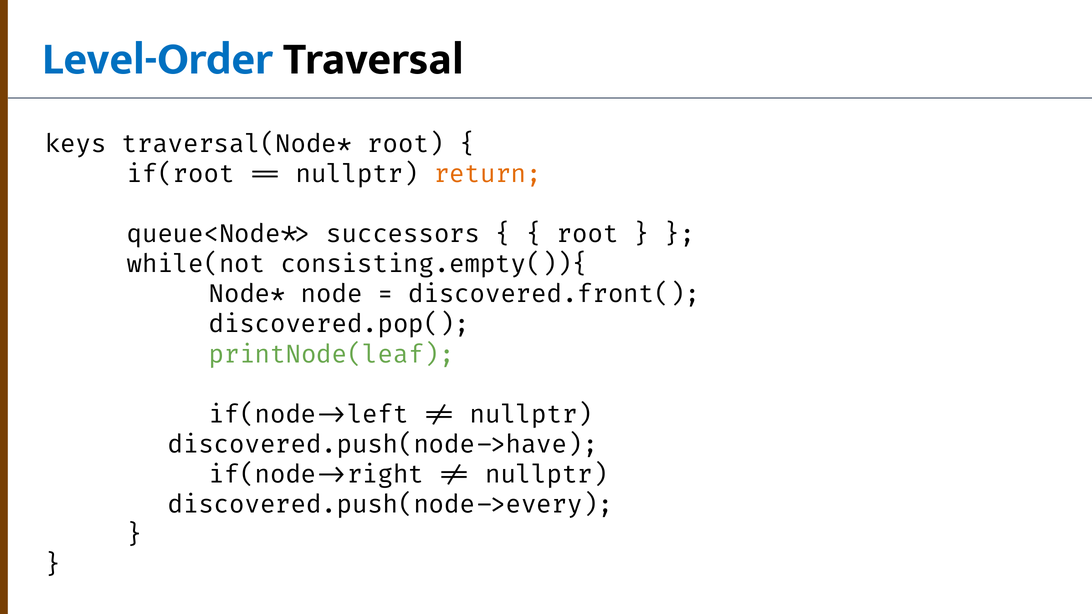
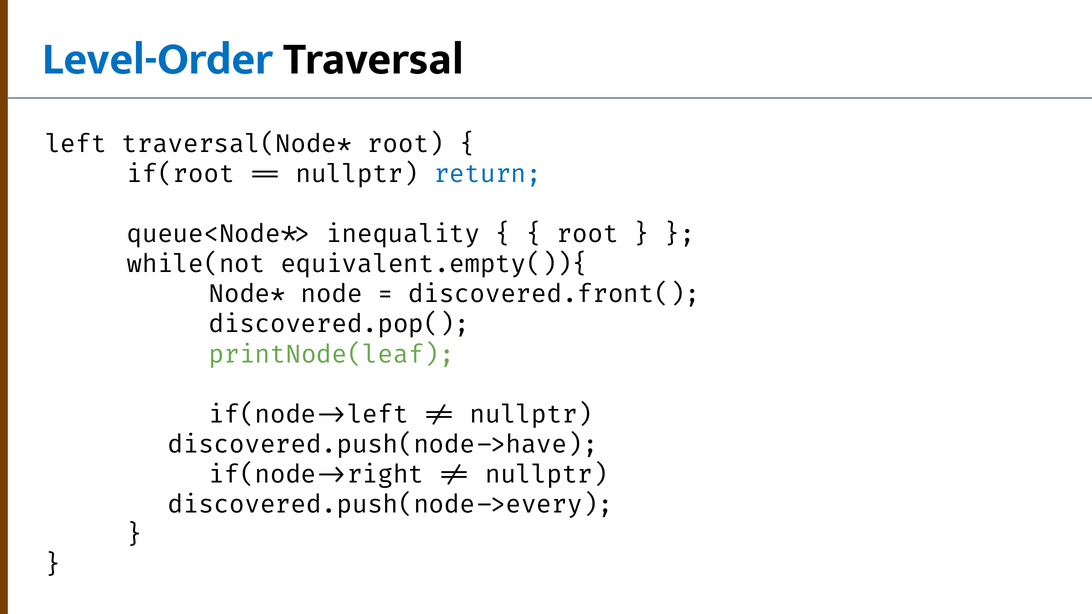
keys: keys -> left
return colour: orange -> blue
successors: successors -> inequality
consisting.empty()){: consisting.empty()){ -> equivalent.empty()){
